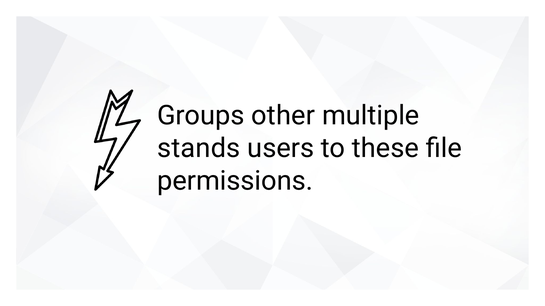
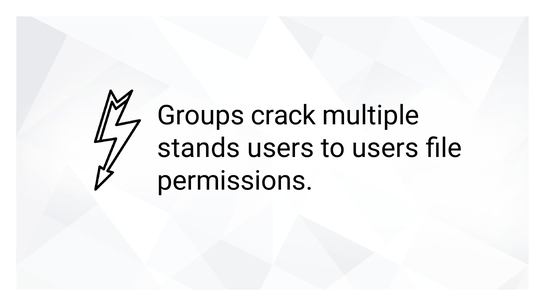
other: other -> crack
to these: these -> users
